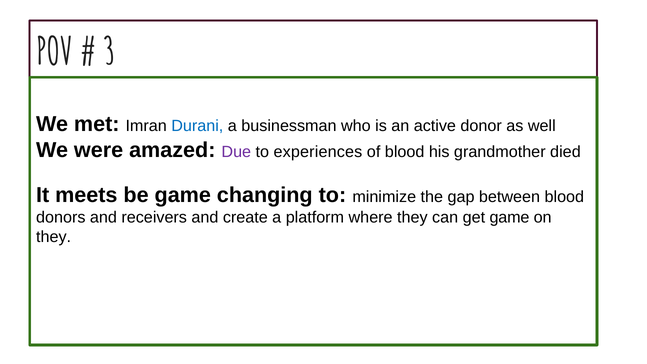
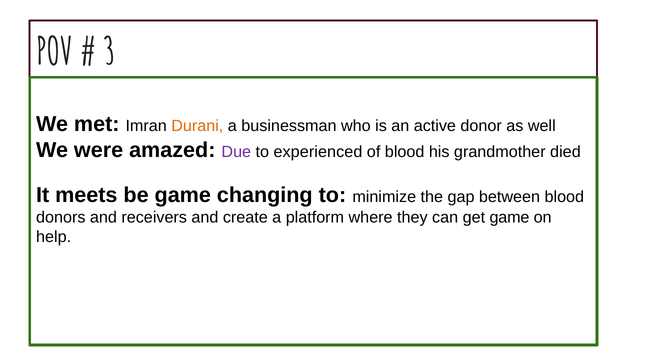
Durani colour: blue -> orange
experiences: experiences -> experienced
they at (54, 237): they -> help
